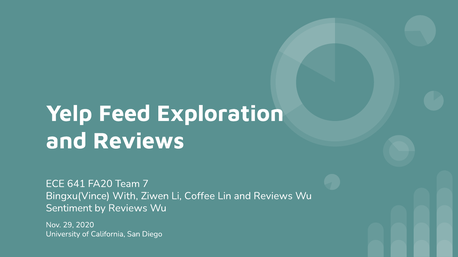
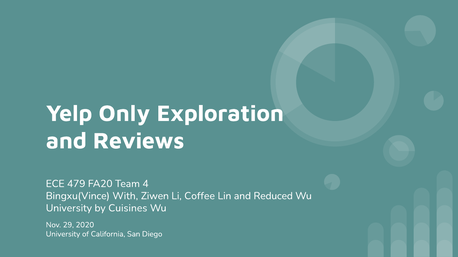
Feed: Feed -> Only
641: 641 -> 479
7: 7 -> 4
Lin and Reviews: Reviews -> Reduced
Sentiment at (69, 209): Sentiment -> University
by Reviews: Reviews -> Cuisines
